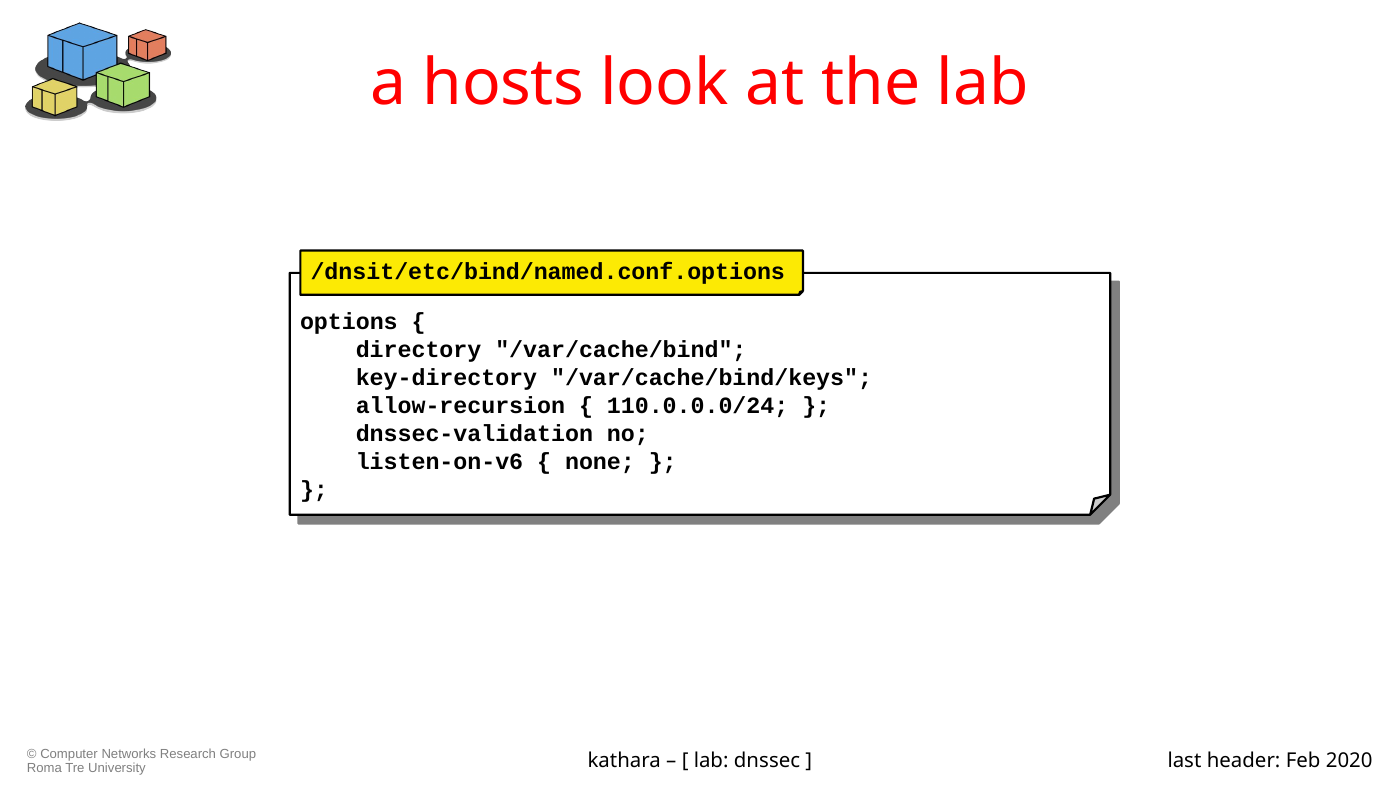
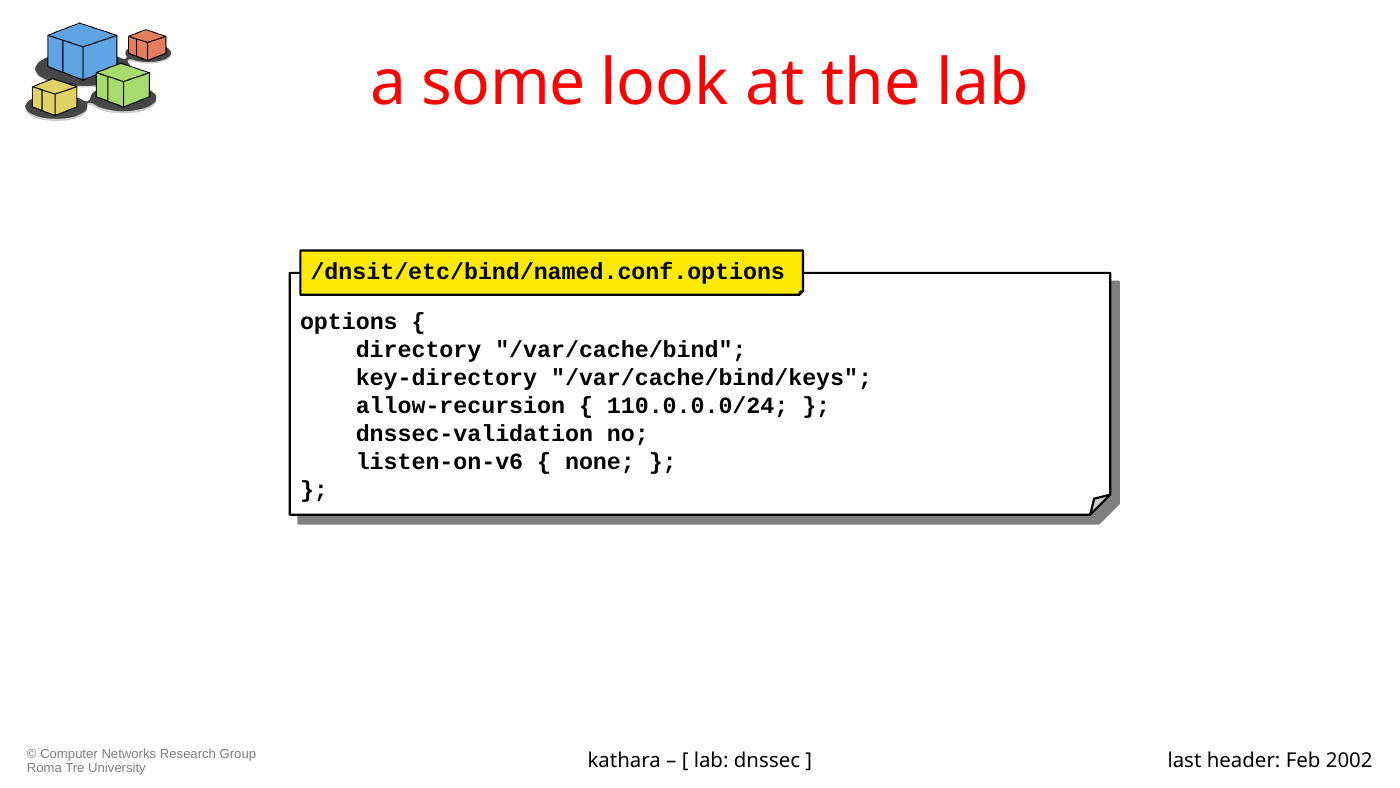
hosts: hosts -> some
2020: 2020 -> 2002
